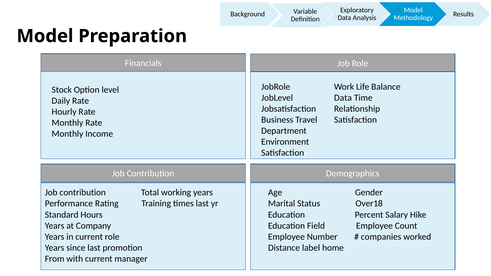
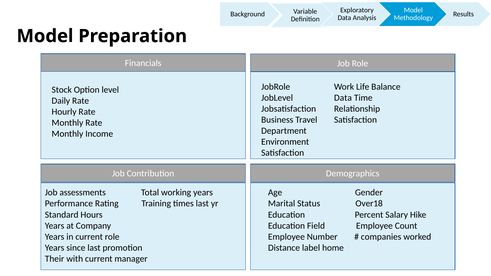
contribution at (83, 193): contribution -> assessments
From: From -> Their
